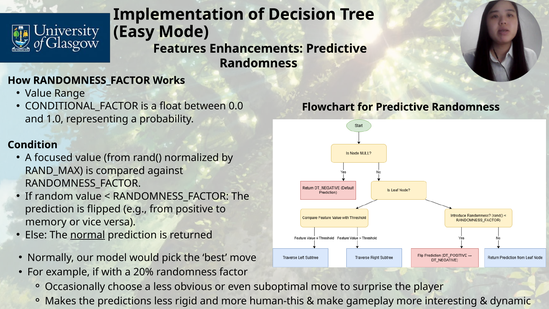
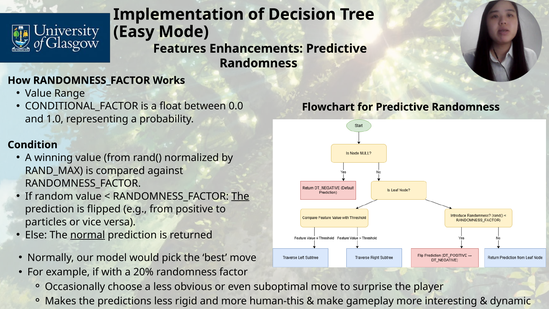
focused: focused -> winning
The at (240, 196) underline: none -> present
memory: memory -> particles
